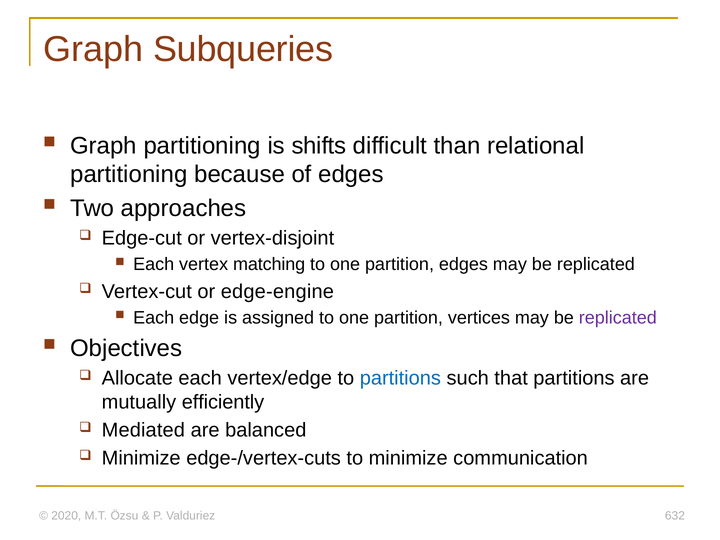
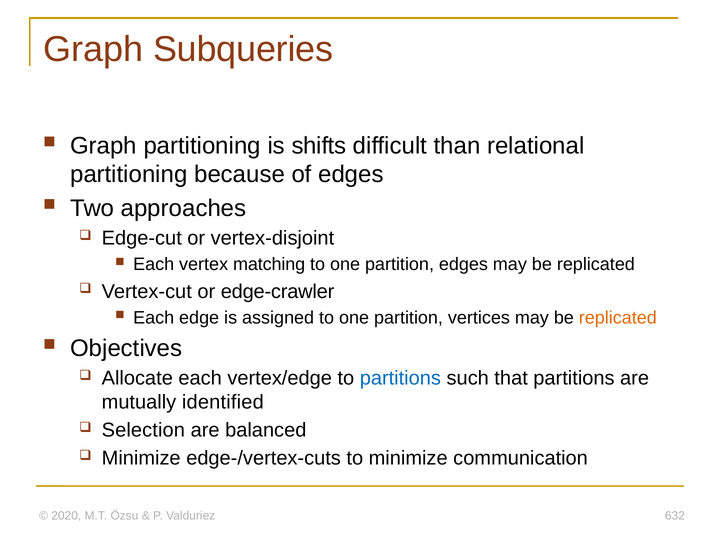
edge-engine: edge-engine -> edge-crawler
replicated at (618, 318) colour: purple -> orange
efficiently: efficiently -> identified
Mediated: Mediated -> Selection
